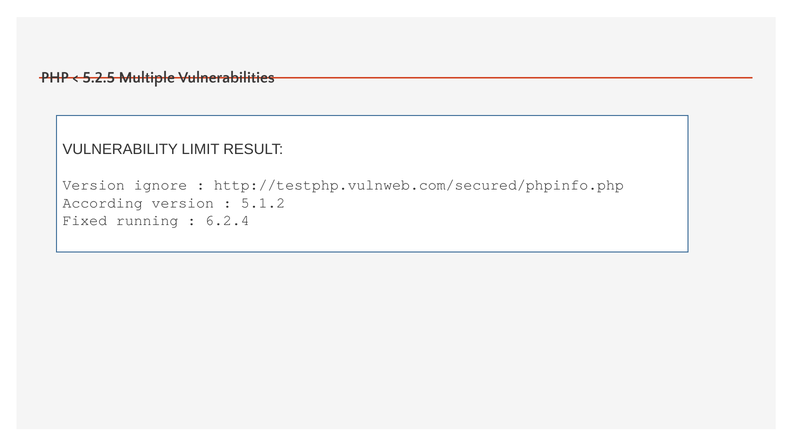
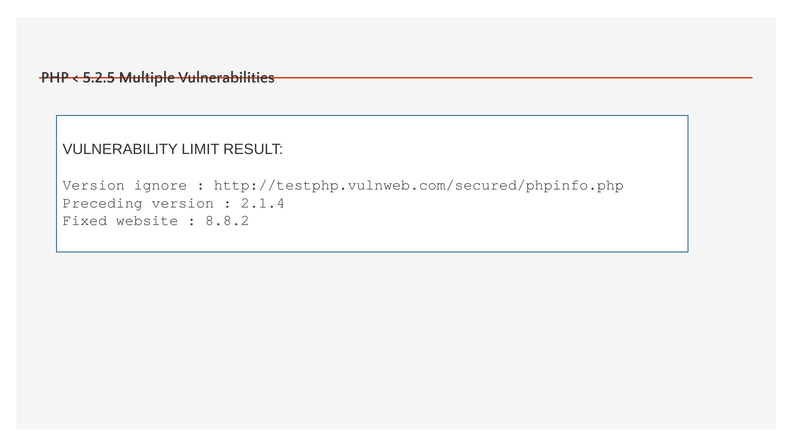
According: According -> Preceding
5.1.2: 5.1.2 -> 2.1.4
running: running -> website
6.2.4: 6.2.4 -> 8.8.2
